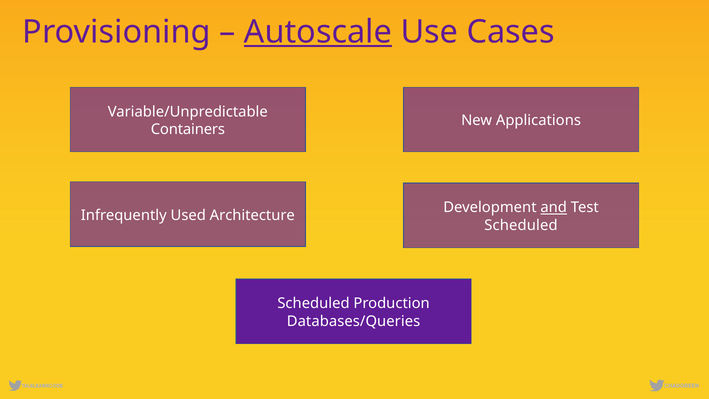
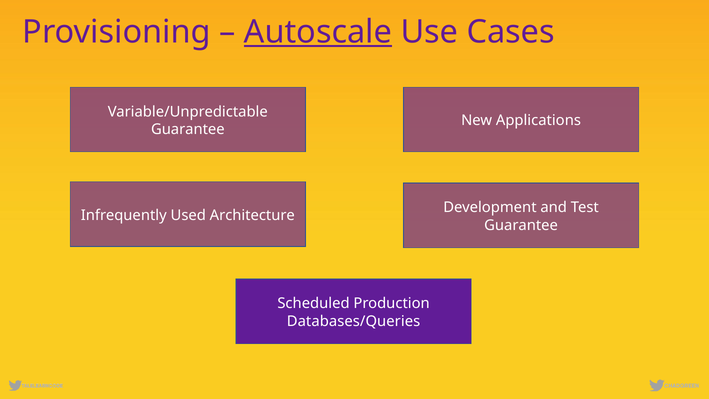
Containers at (188, 129): Containers -> Guarantee
and underline: present -> none
Scheduled at (521, 225): Scheduled -> Guarantee
